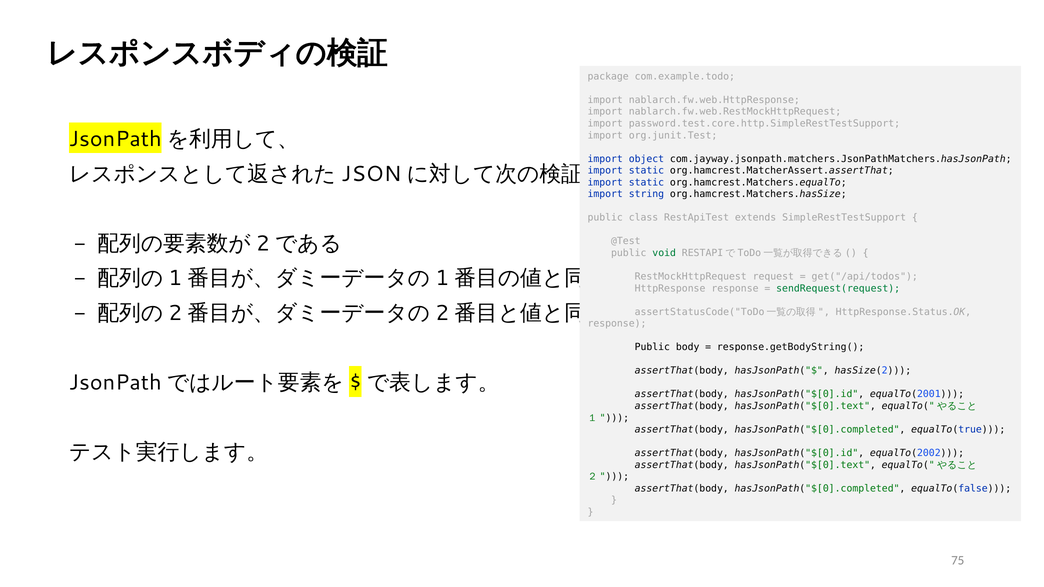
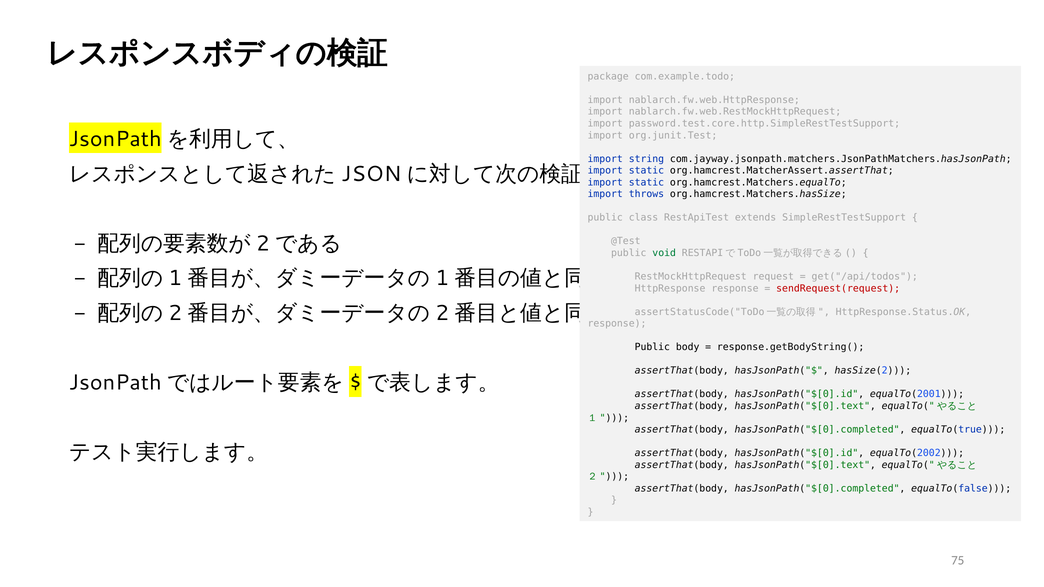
object: object -> string
string: string -> throws
sendRequest(request colour: green -> red
